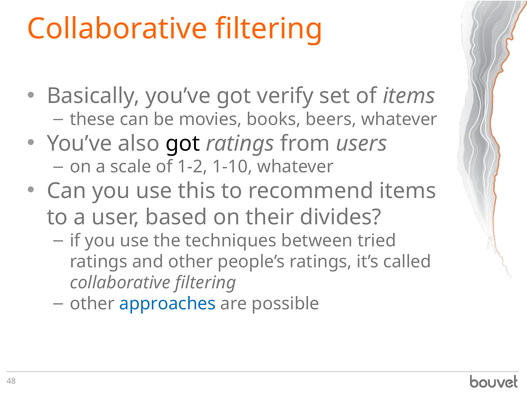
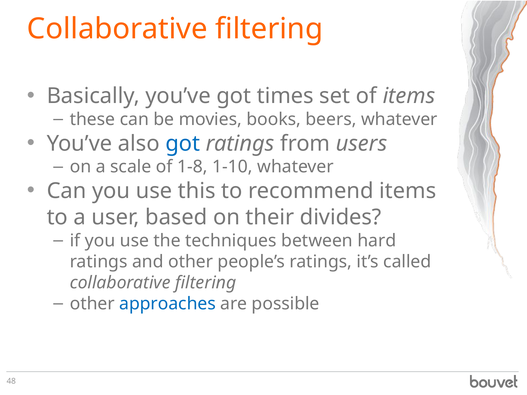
verify: verify -> times
got at (183, 144) colour: black -> blue
1-2: 1-2 -> 1-8
tried: tried -> hard
